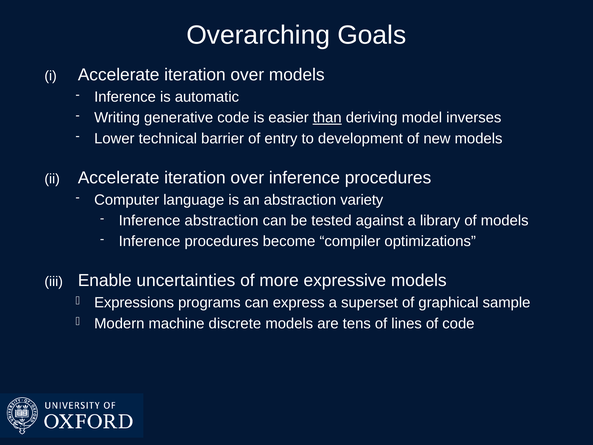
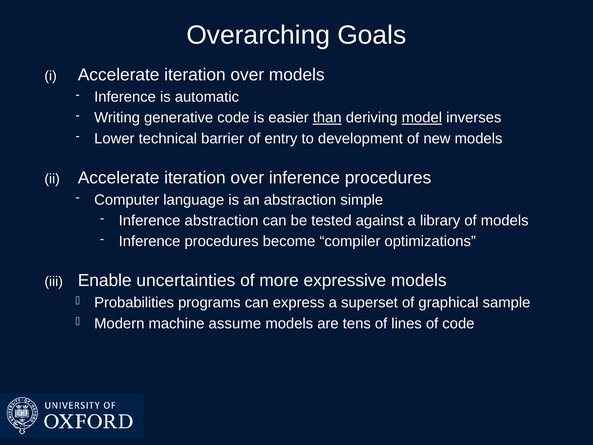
model underline: none -> present
variety: variety -> simple
Expressions: Expressions -> Probabilities
discrete: discrete -> assume
